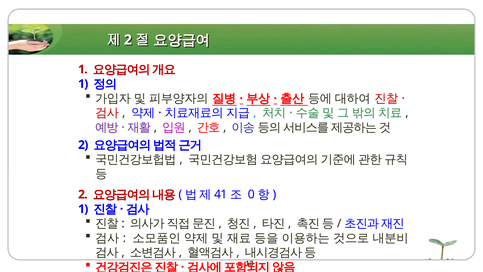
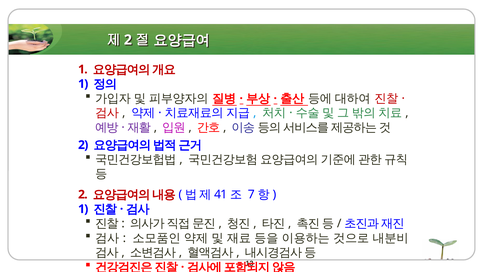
0: 0 -> 7
